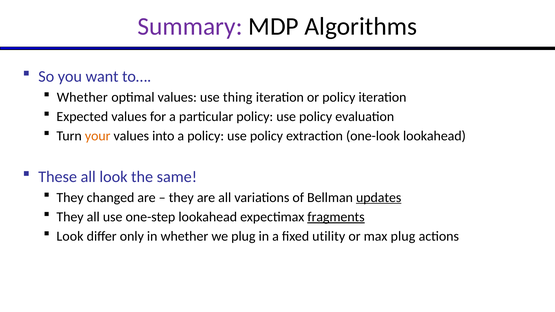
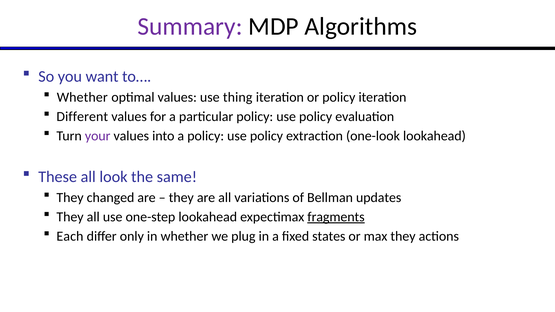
Expected: Expected -> Different
your colour: orange -> purple
updates underline: present -> none
Look at (70, 236): Look -> Each
utility: utility -> states
max plug: plug -> they
